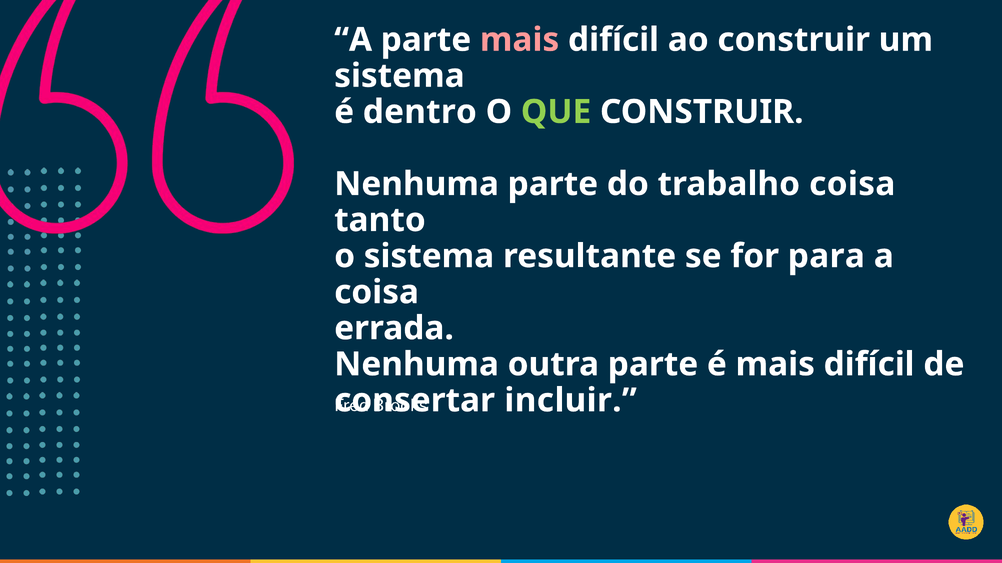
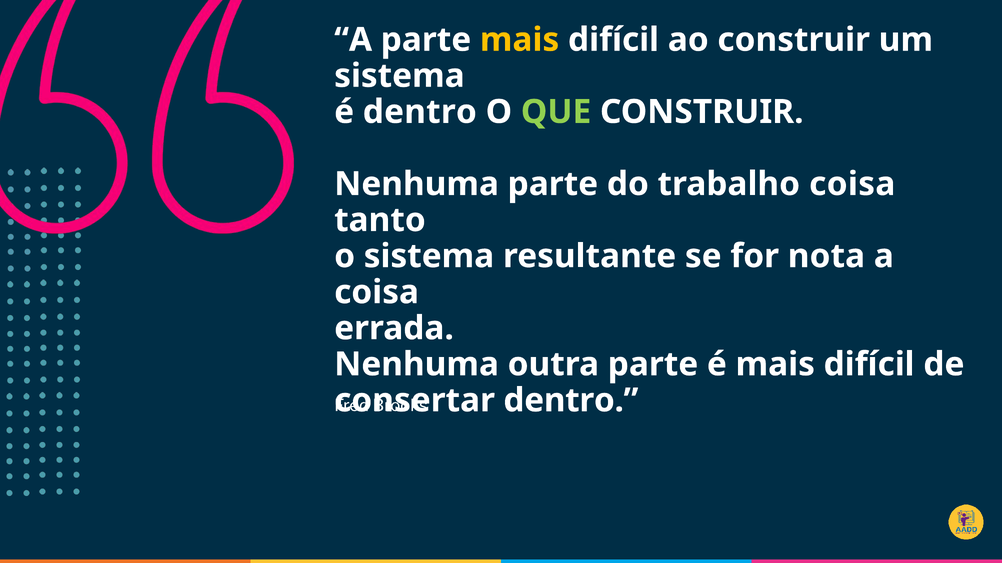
mais at (520, 40) colour: pink -> yellow
para: para -> nota
incluir at (571, 401): incluir -> dentro
